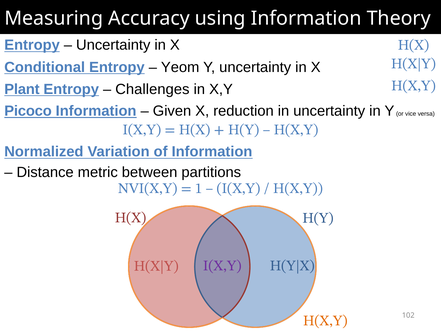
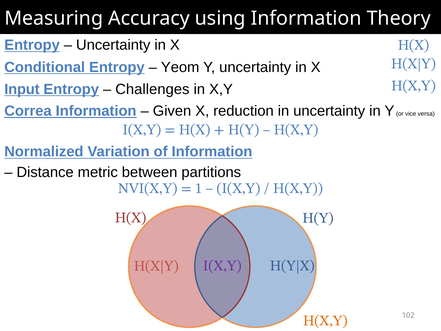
Plant: Plant -> Input
Picoco: Picoco -> Correa
